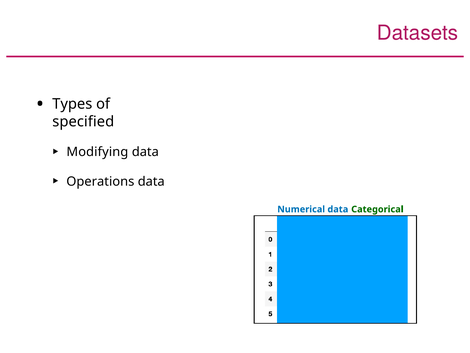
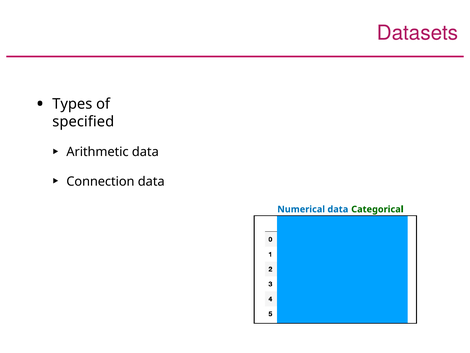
Modifying: Modifying -> Arithmetic
Operations: Operations -> Connection
